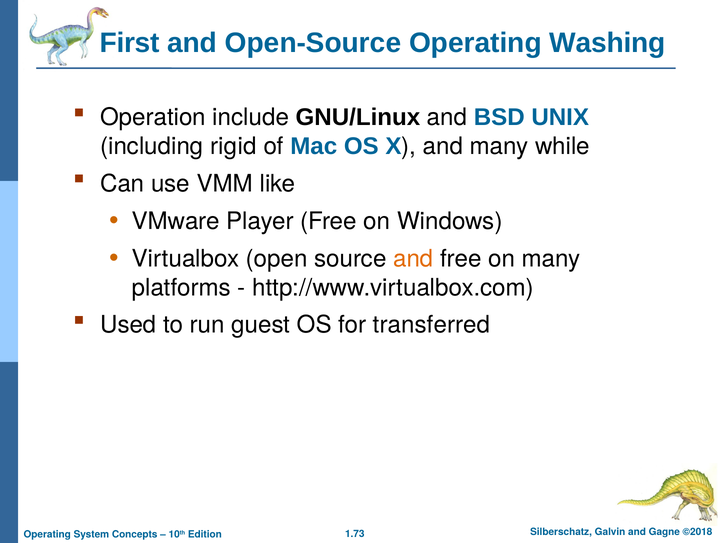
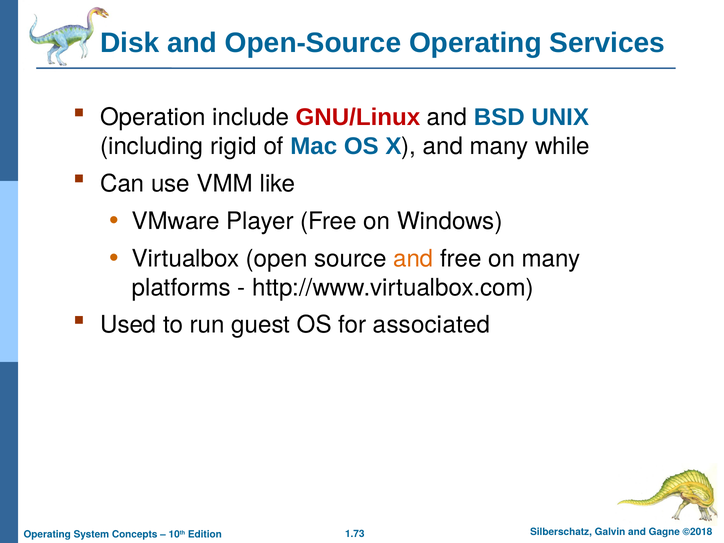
First: First -> Disk
Washing: Washing -> Services
GNU/Linux colour: black -> red
transferred: transferred -> associated
